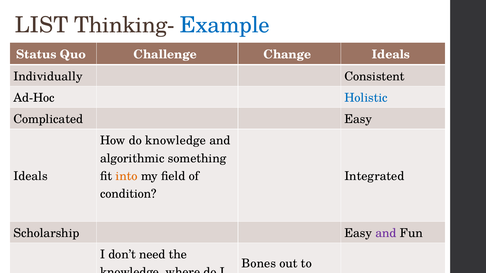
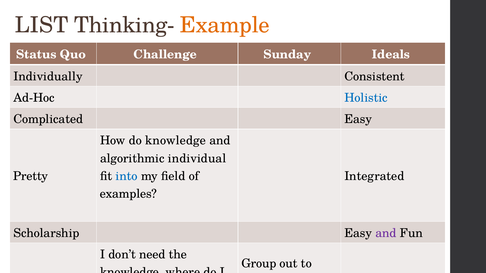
Example colour: blue -> orange
Change: Change -> Sunday
algorithmic something: something -> individual
Ideals at (31, 176): Ideals -> Pretty
into colour: orange -> blue
condition: condition -> examples
Bones: Bones -> Group
